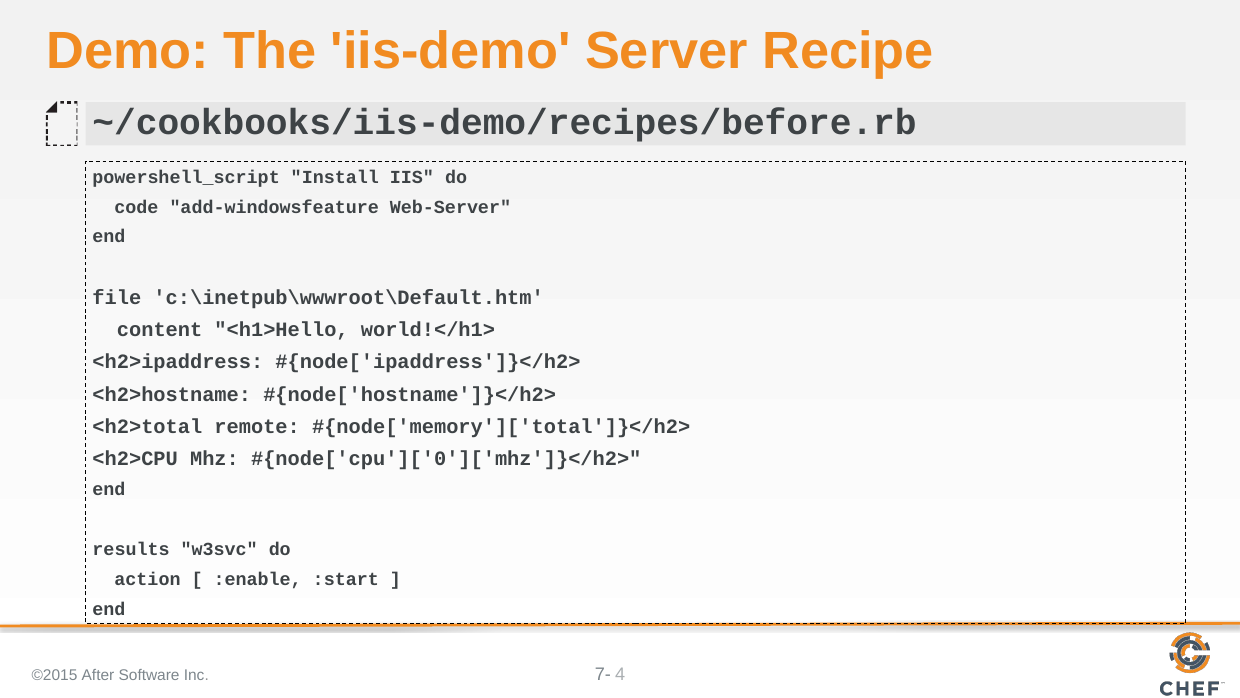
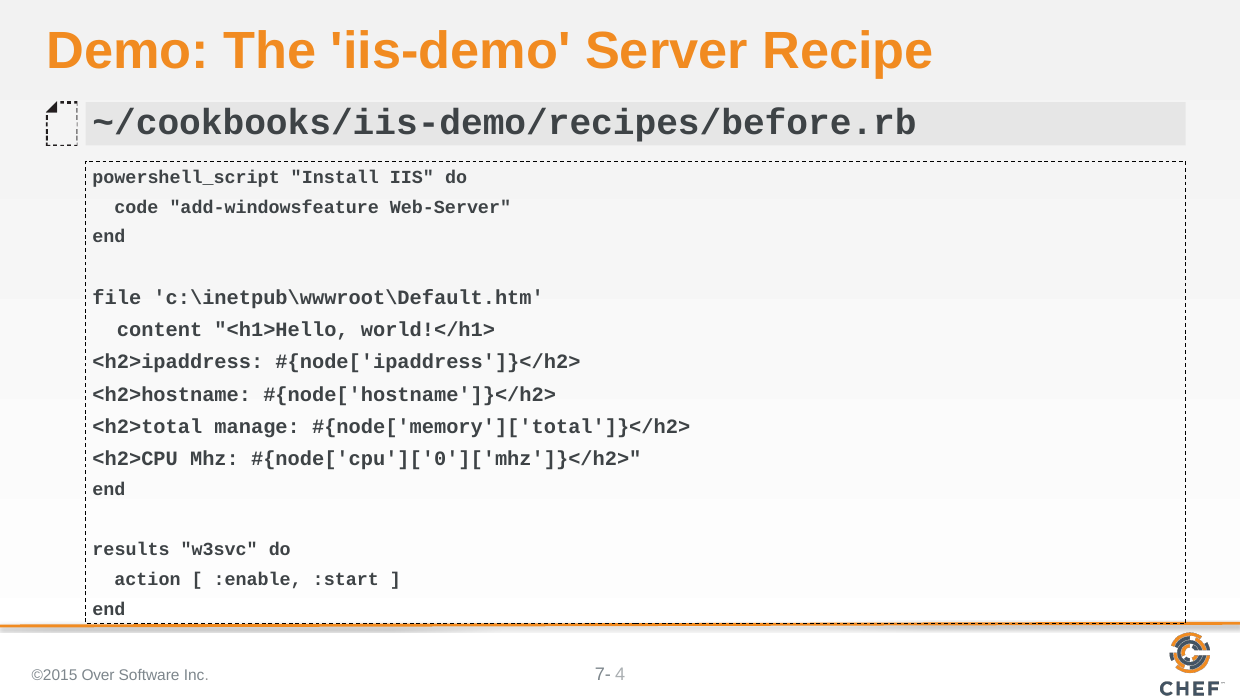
remote: remote -> manage
After: After -> Over
